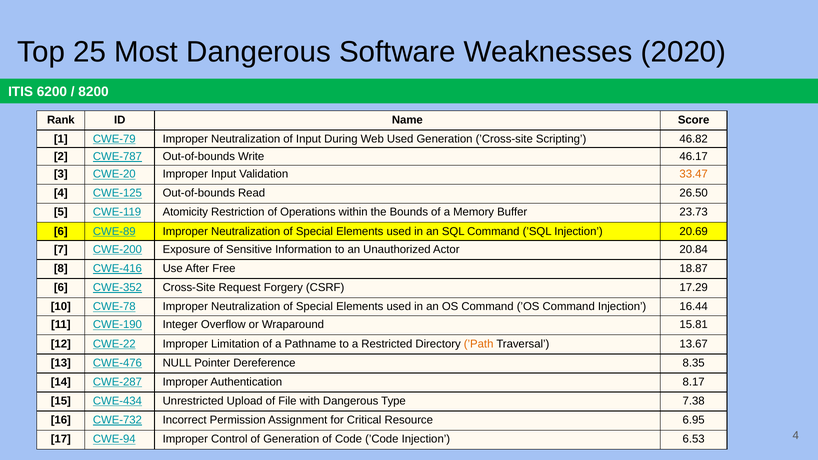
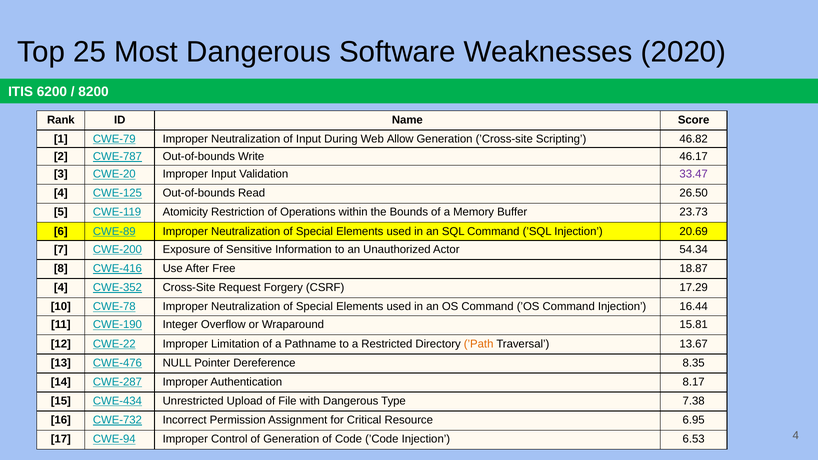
Web Used: Used -> Allow
33.47 colour: orange -> purple
20.84: 20.84 -> 54.34
6 at (61, 288): 6 -> 4
